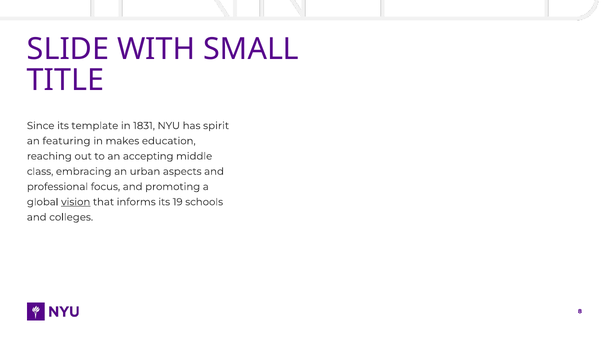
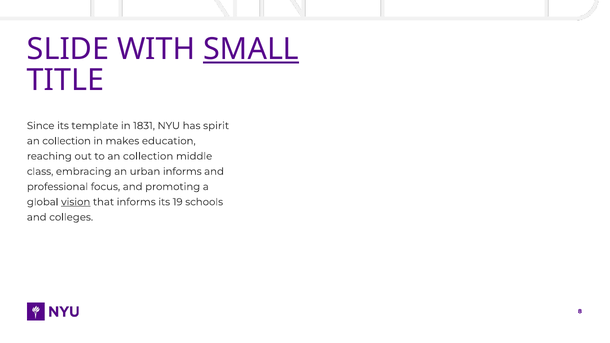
SMALL underline: none -> present
featuring at (66, 141): featuring -> collection
to an accepting: accepting -> collection
urban aspects: aspects -> informs
